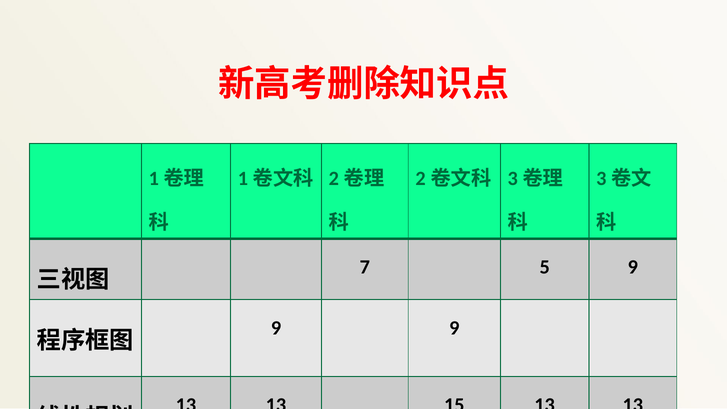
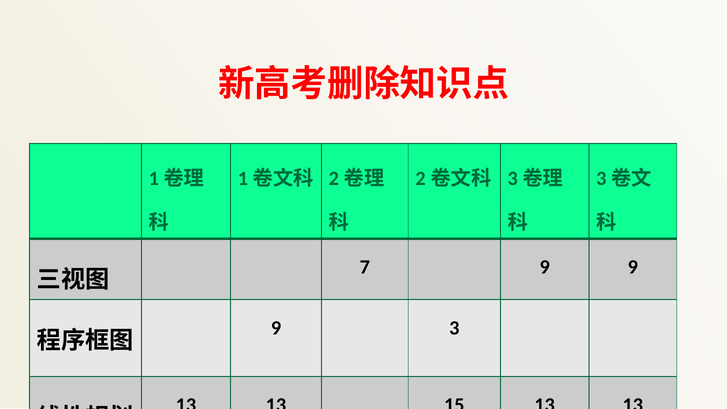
7 5: 5 -> 9
9 9: 9 -> 3
